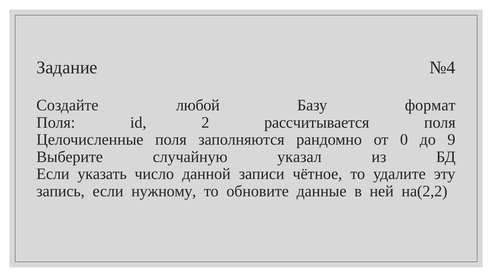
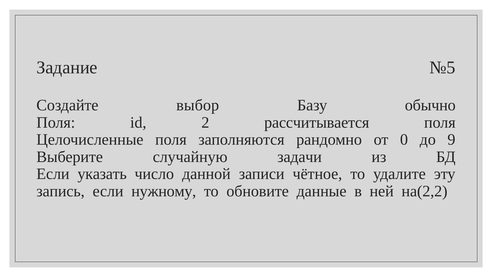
№4: №4 -> №5
любой: любой -> выбор
формат: формат -> обычно
указал: указал -> задачи
